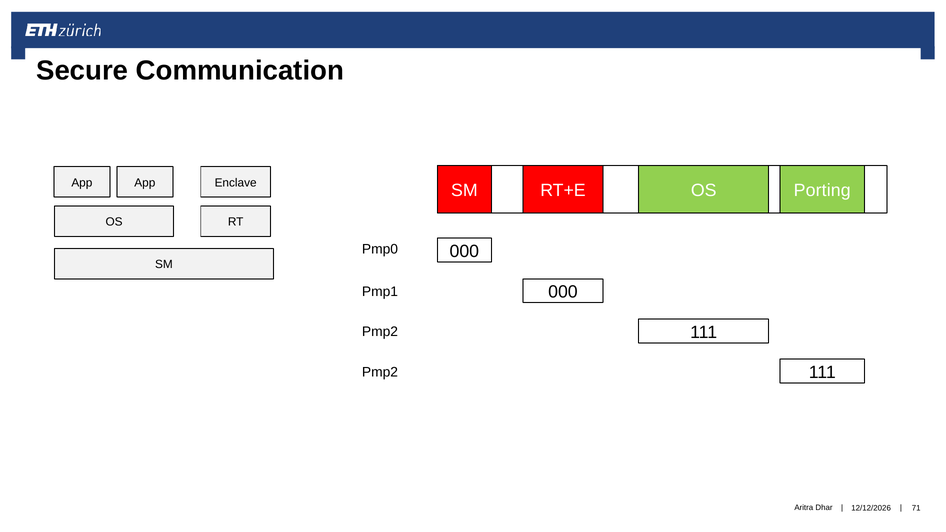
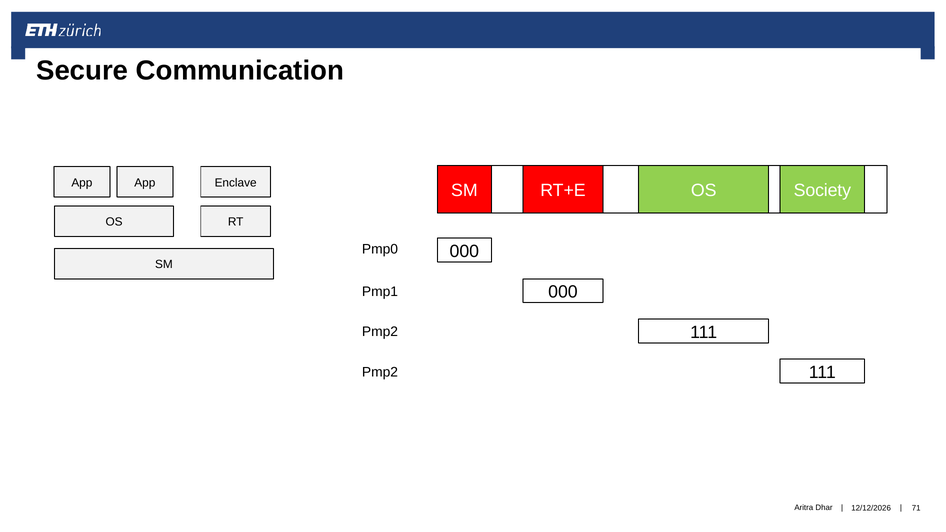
Porting: Porting -> Society
